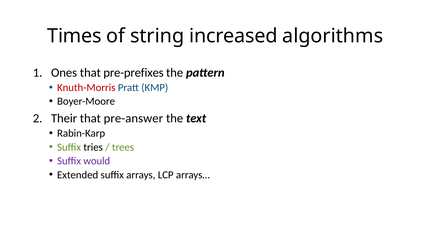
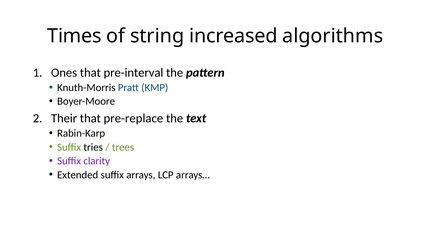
pre-prefixes: pre-prefixes -> pre-interval
Knuth-Morris colour: red -> black
pre-answer: pre-answer -> pre-replace
would: would -> clarity
